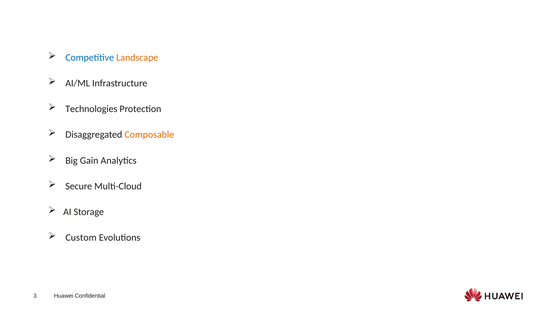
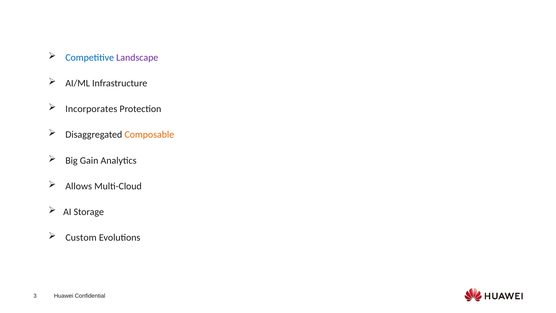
Landscape colour: orange -> purple
Technologies: Technologies -> Incorporates
Secure: Secure -> Allows
